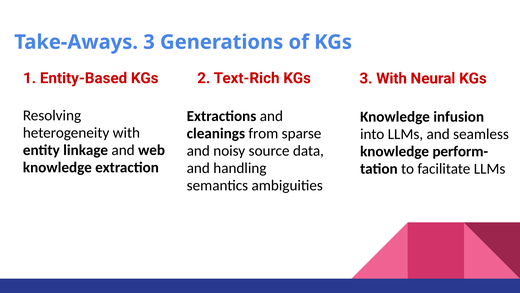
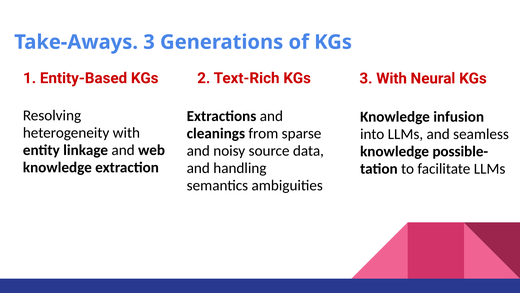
perform-: perform- -> possible-
